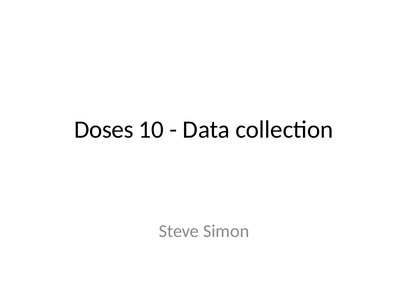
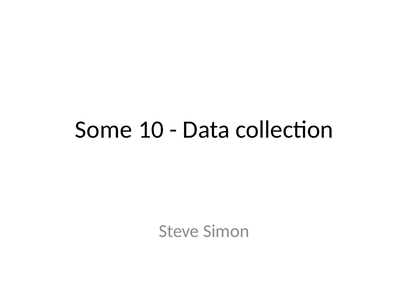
Doses: Doses -> Some
